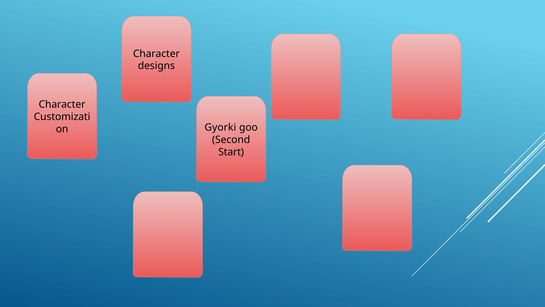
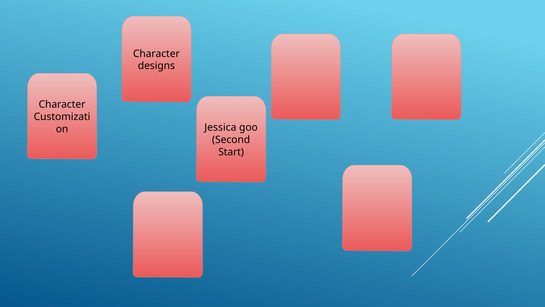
Gyorki: Gyorki -> Jessica
